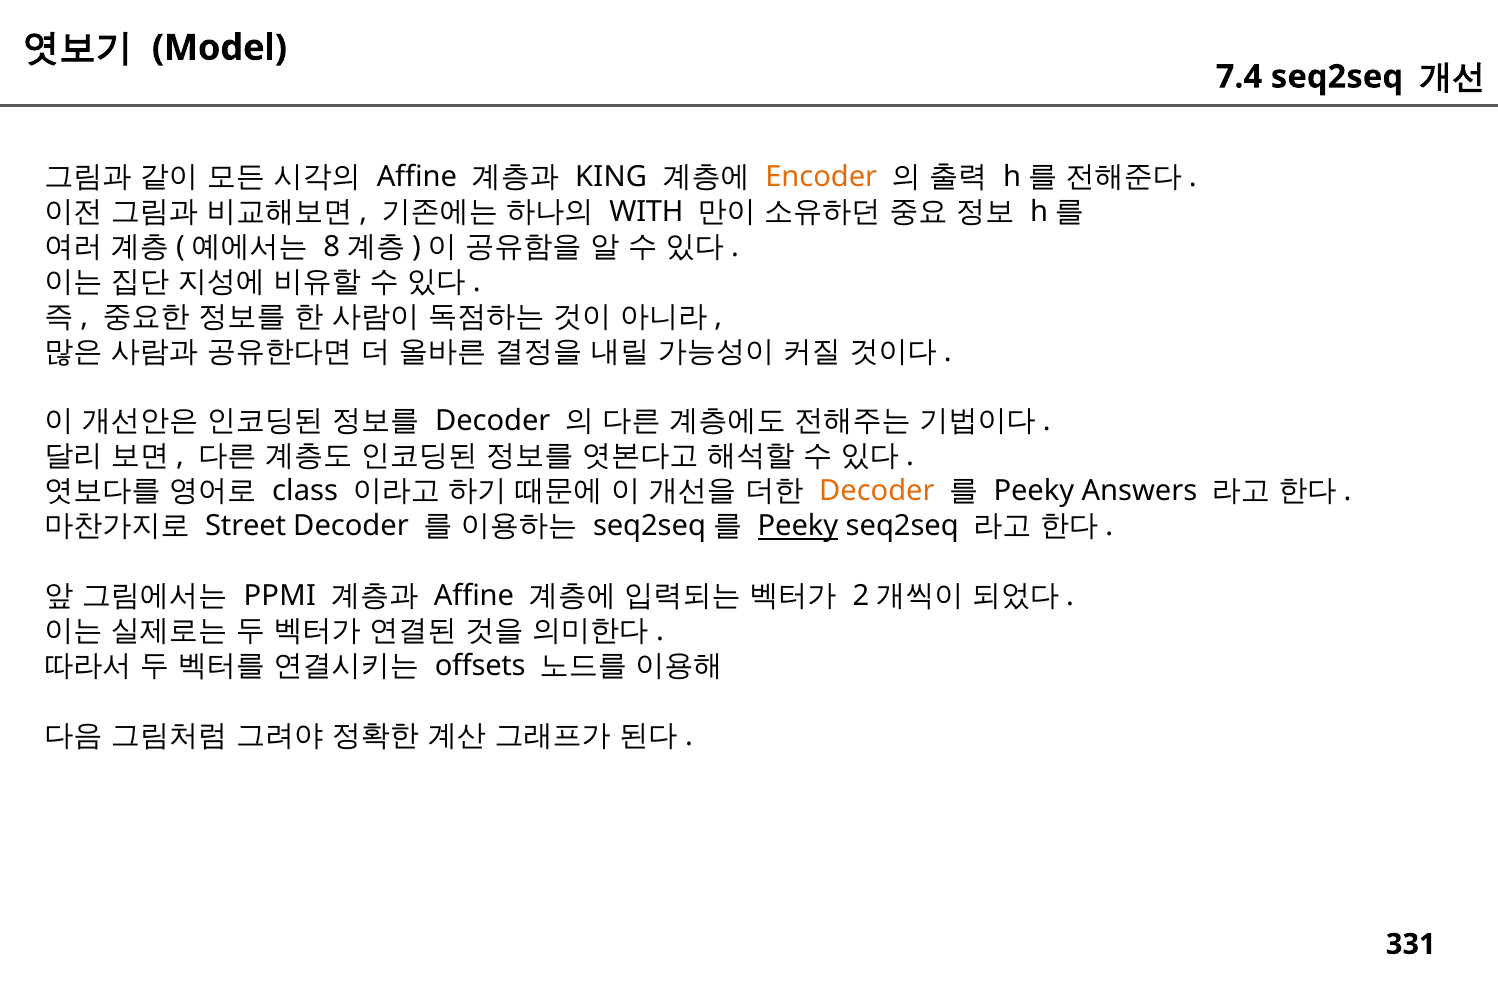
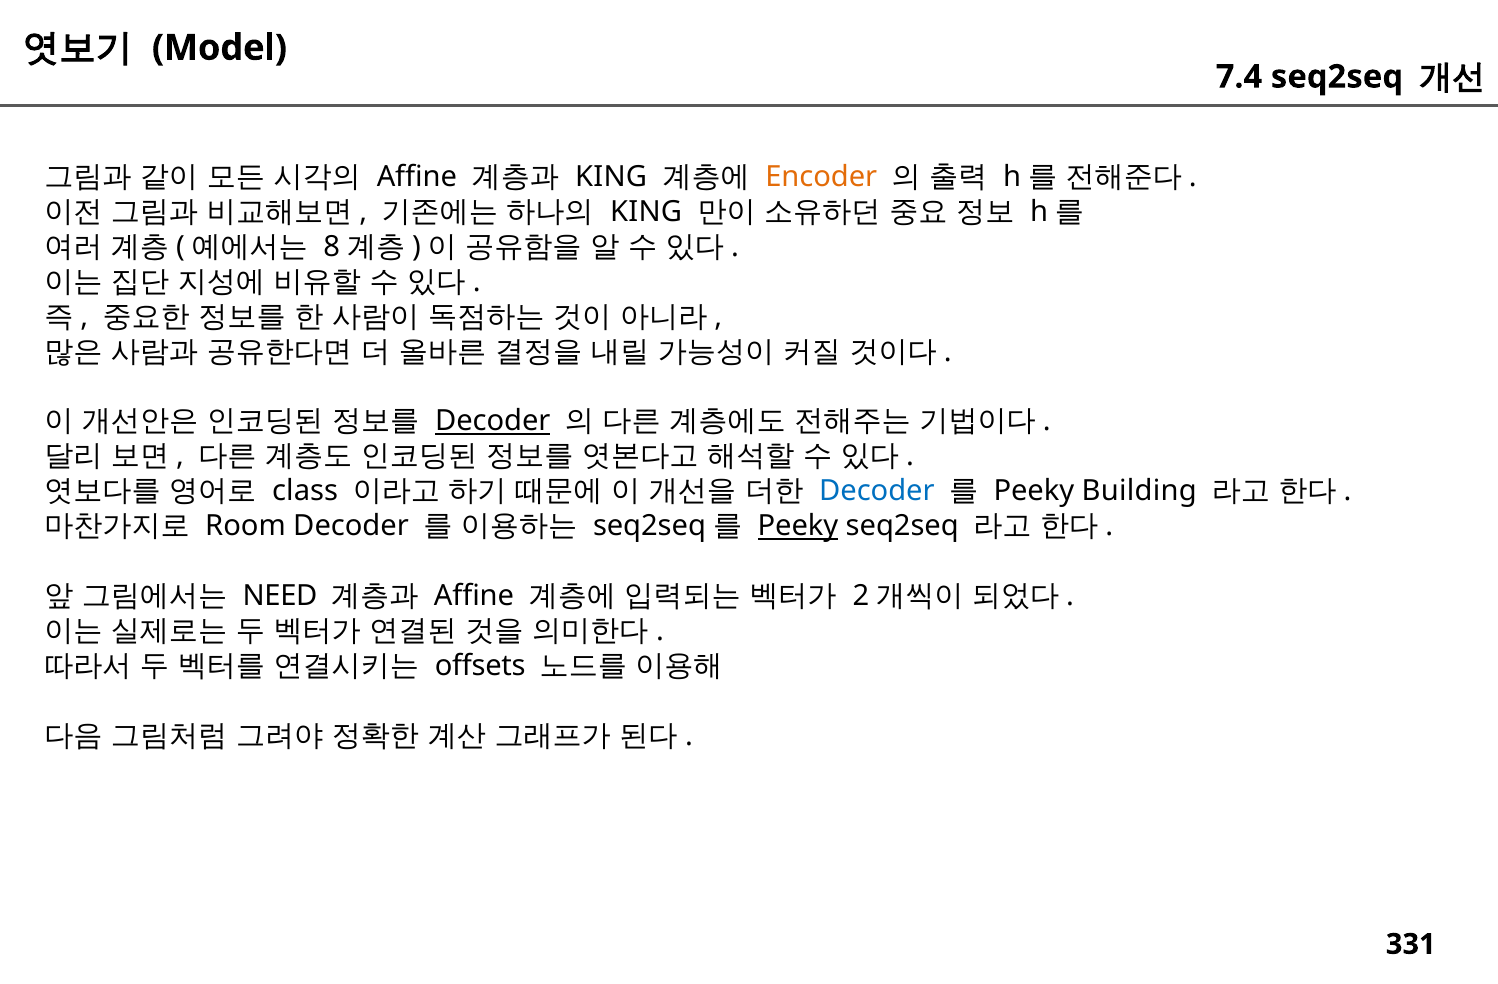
WITH at (646, 212): WITH -> KING
Decoder at (493, 421) underline: none -> present
Decoder at (877, 491) colour: orange -> blue
Answers: Answers -> Building
Street: Street -> Room
PPMI: PPMI -> NEED
